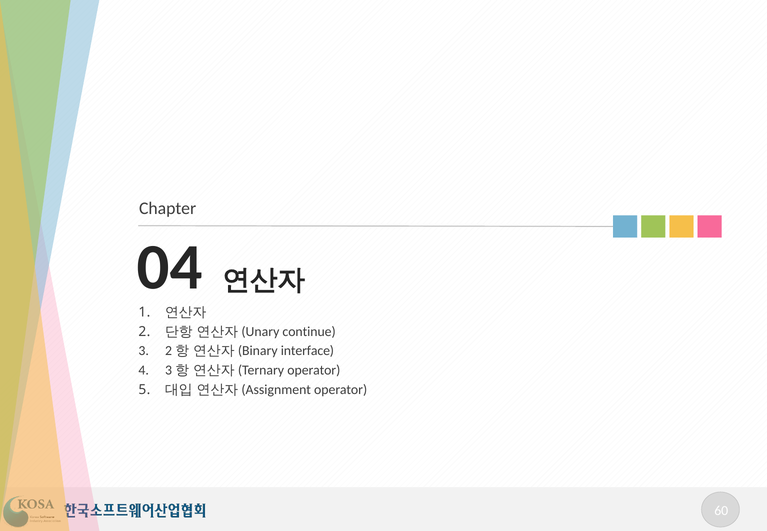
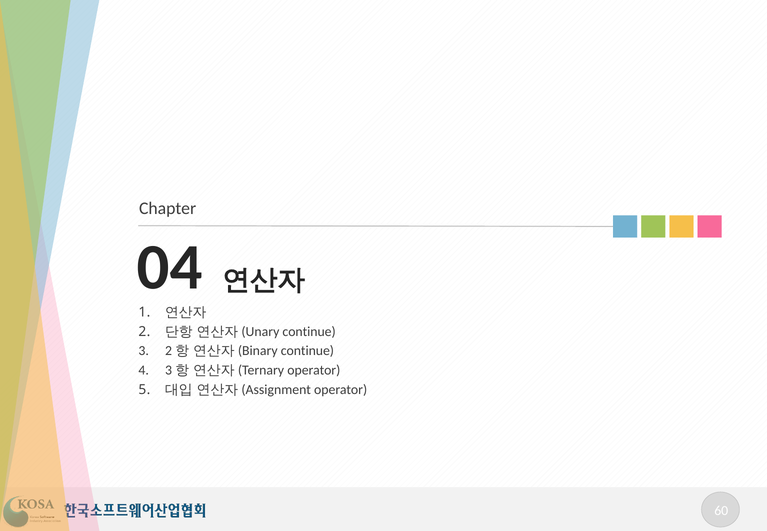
interface at (307, 351): interface -> continue
